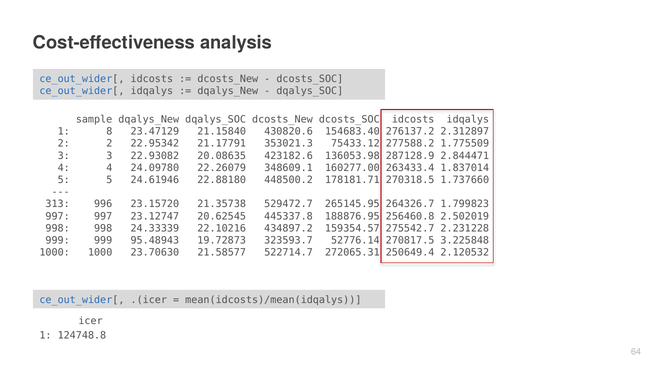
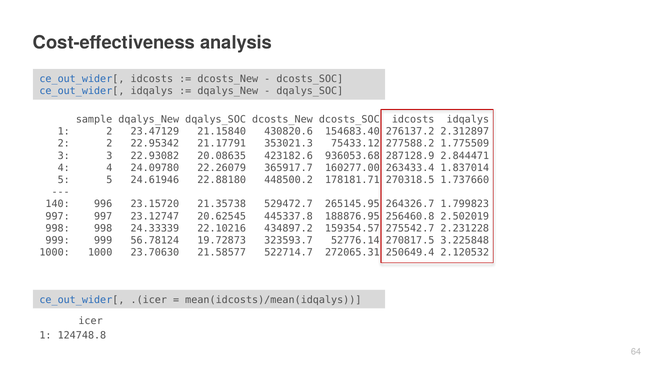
1 8: 8 -> 2
136053.98: 136053.98 -> 936053.68
348609.1: 348609.1 -> 365917.7
313: 313 -> 140
95.48943: 95.48943 -> 56.78124
